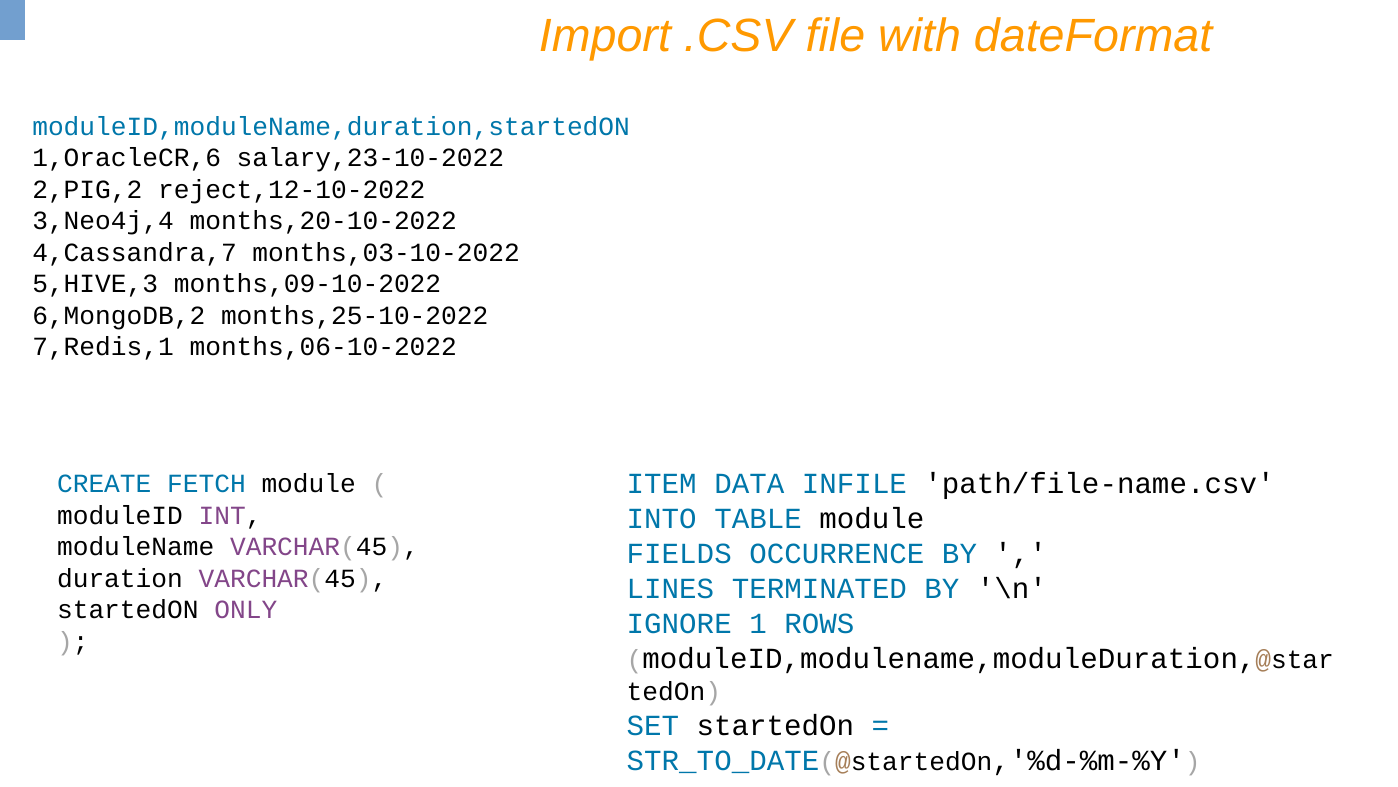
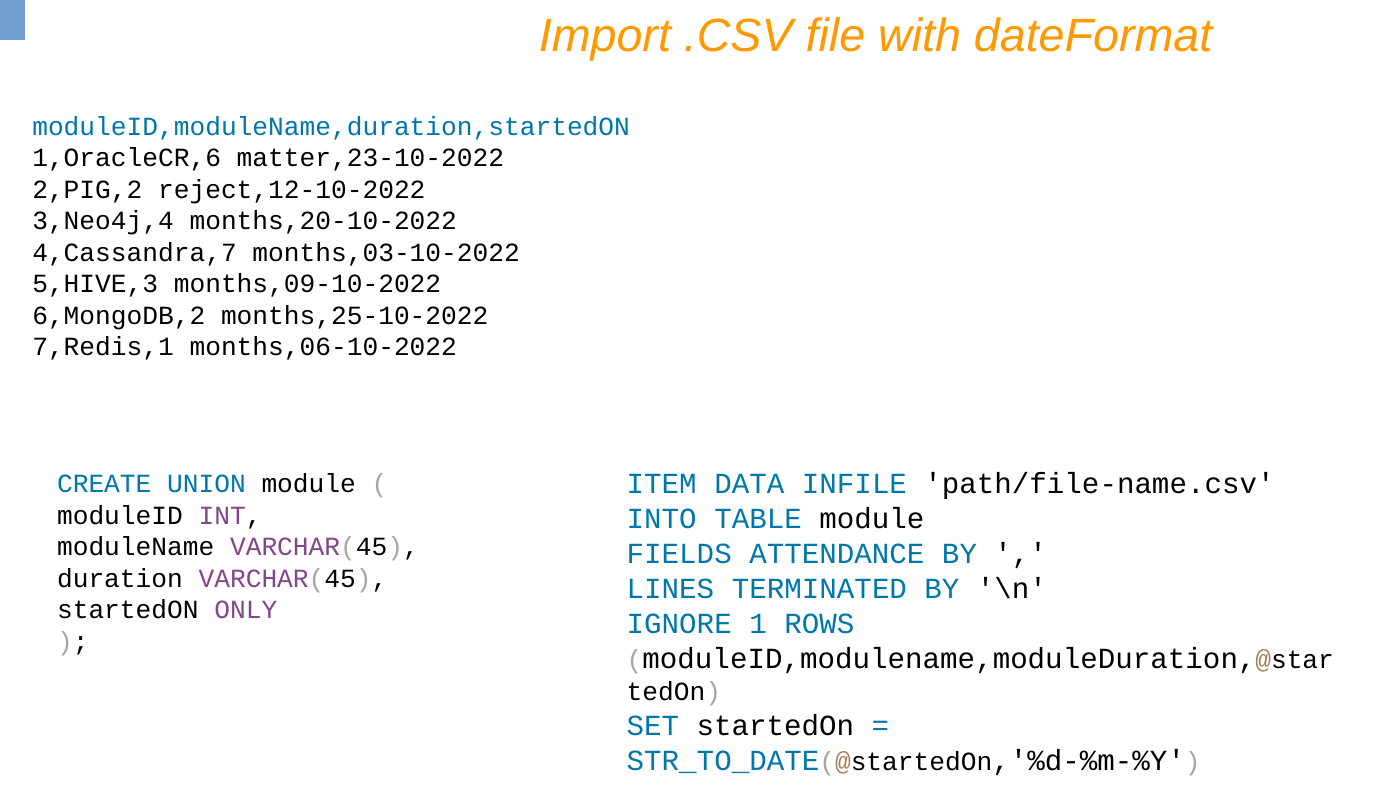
salary,23-10-2022: salary,23-10-2022 -> matter,23-10-2022
FETCH: FETCH -> UNION
OCCURRENCE: OCCURRENCE -> ATTENDANCE
